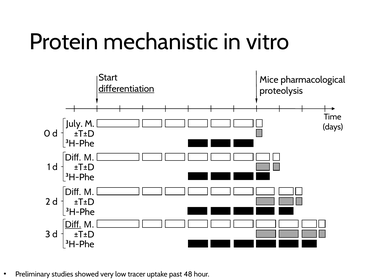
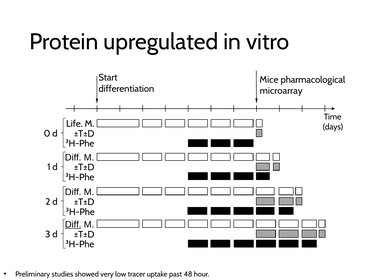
mechanistic: mechanistic -> upregulated
differentiation underline: present -> none
proteolysis: proteolysis -> microarray
July: July -> Life
